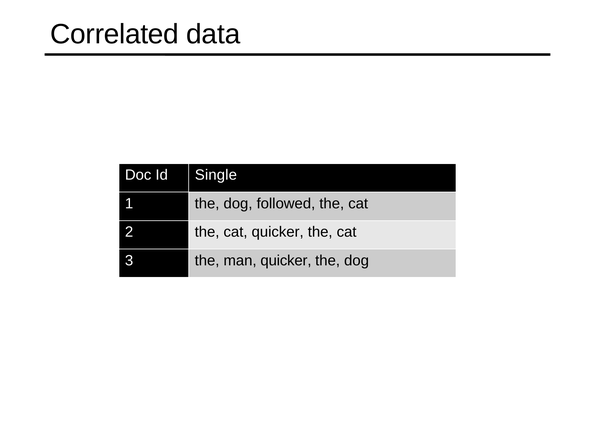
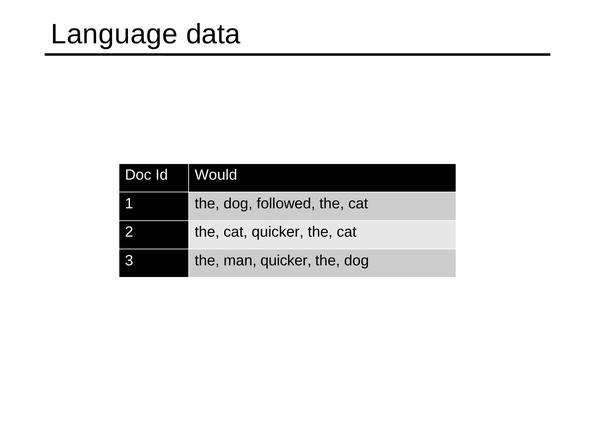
Correlated: Correlated -> Language
Single: Single -> Would
